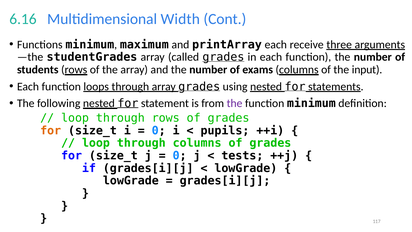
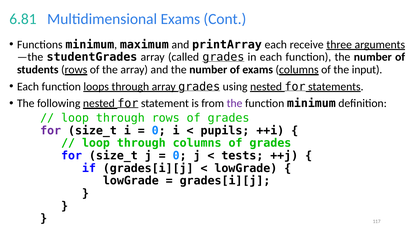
6.16: 6.16 -> 6.81
Multidimensional Width: Width -> Exams
for at (51, 130) colour: orange -> purple
